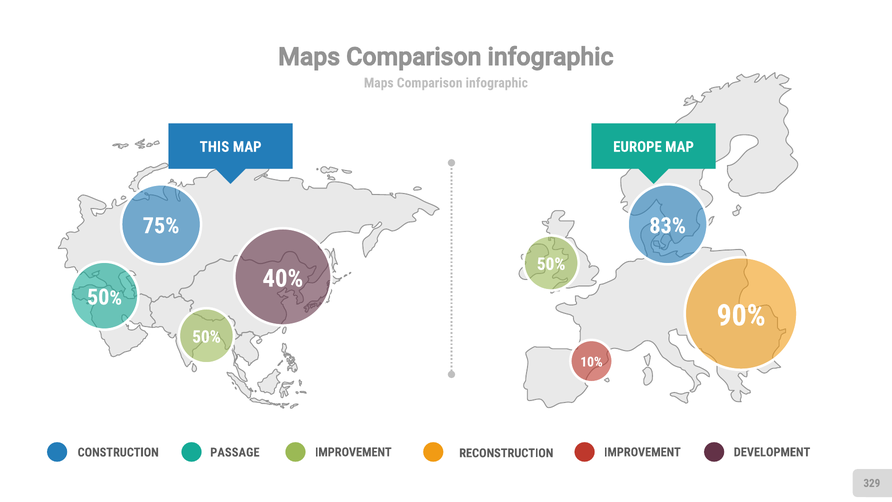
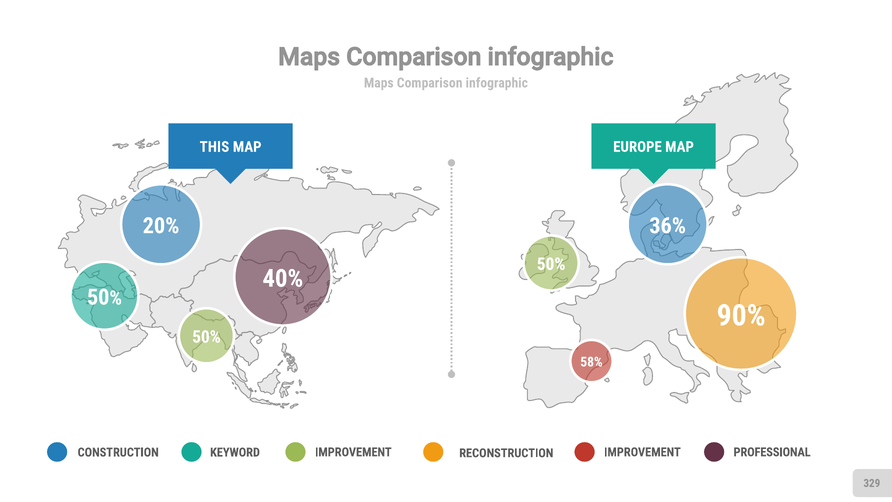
75%: 75% -> 20%
83%: 83% -> 36%
10%: 10% -> 58%
DEVELOPMENT: DEVELOPMENT -> PROFESSIONAL
PASSAGE: PASSAGE -> KEYWORD
